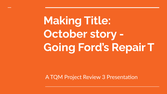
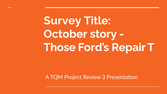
Making: Making -> Survey
Going: Going -> Those
